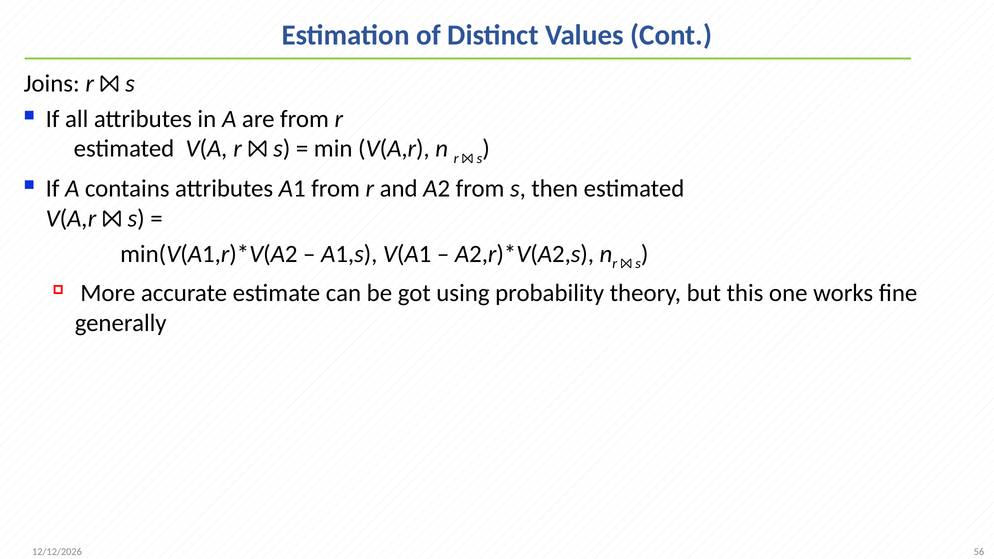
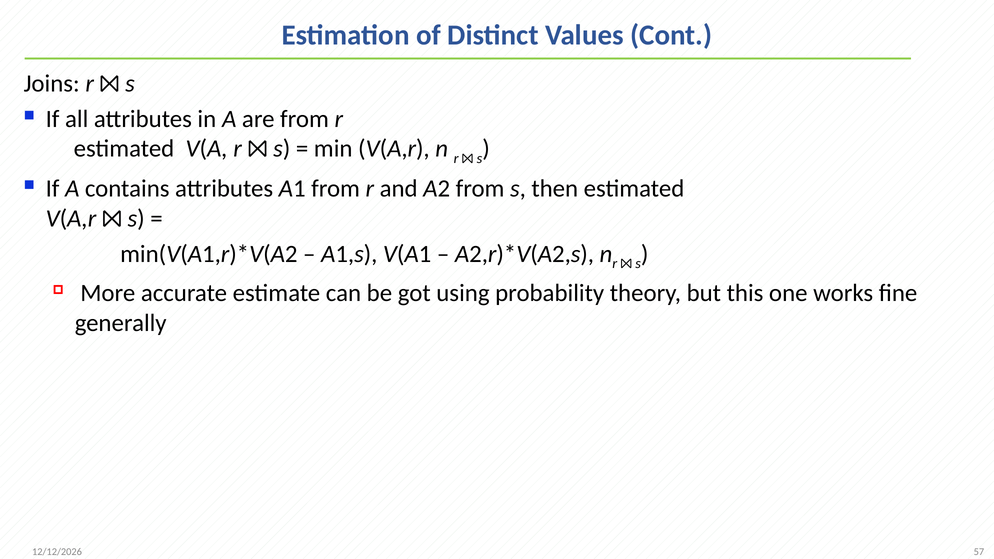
56: 56 -> 57
